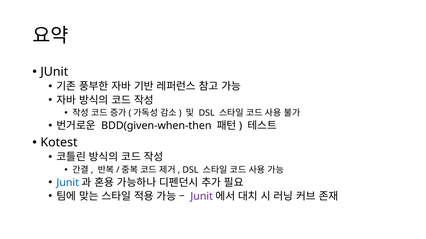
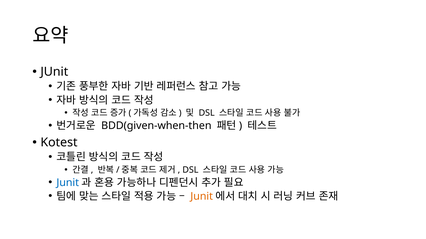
Junit at (202, 197) colour: purple -> orange
